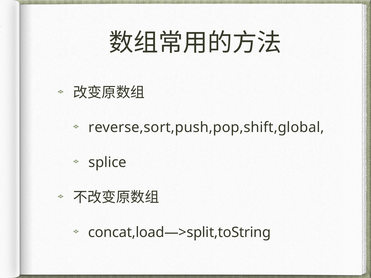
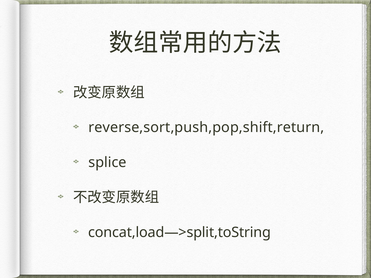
reverse,sort,push,pop,shift,global: reverse,sort,push,pop,shift,global -> reverse,sort,push,pop,shift,return
